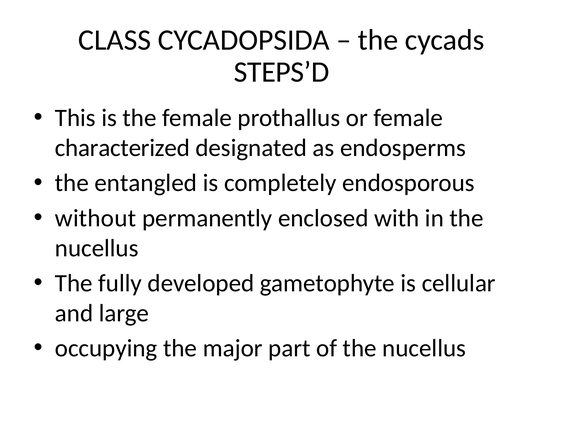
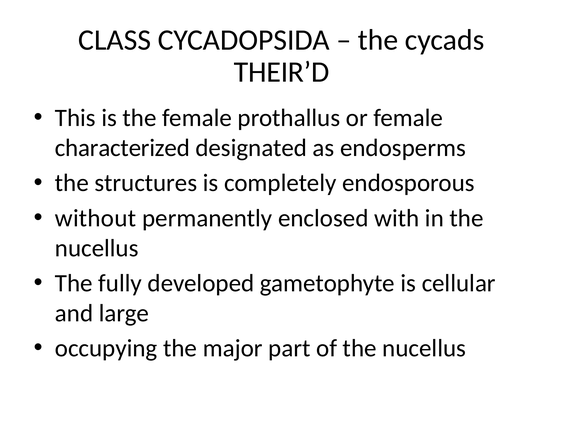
STEPS’D: STEPS’D -> THEIR’D
entangled: entangled -> structures
